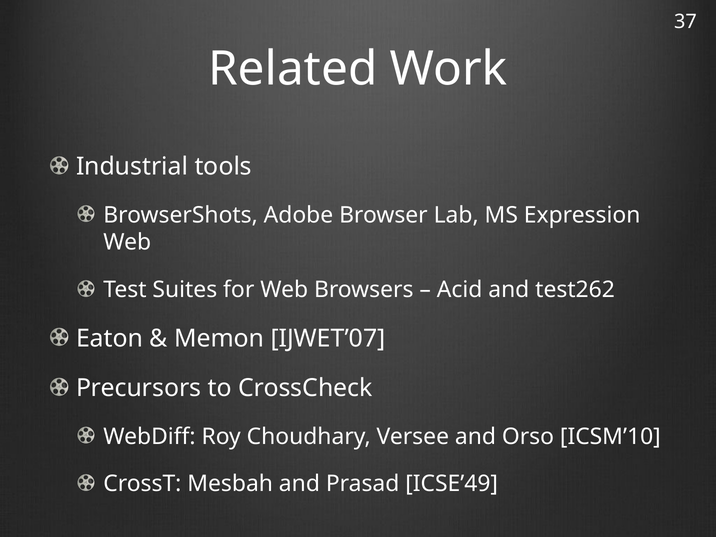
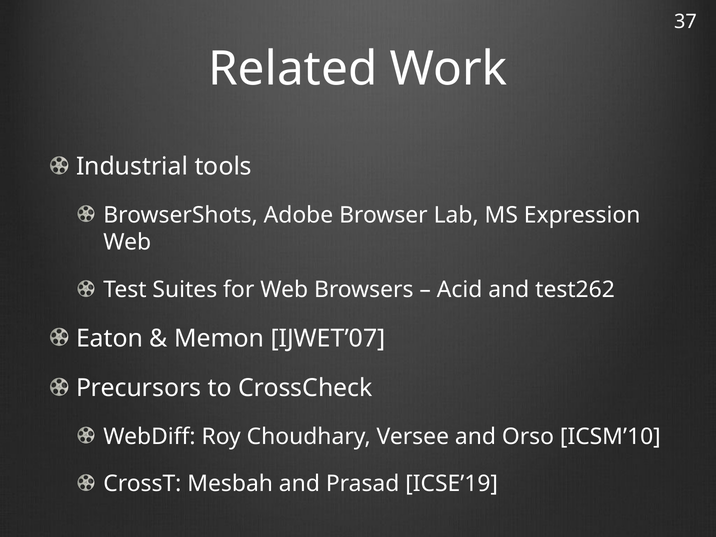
ICSE’49: ICSE’49 -> ICSE’19
